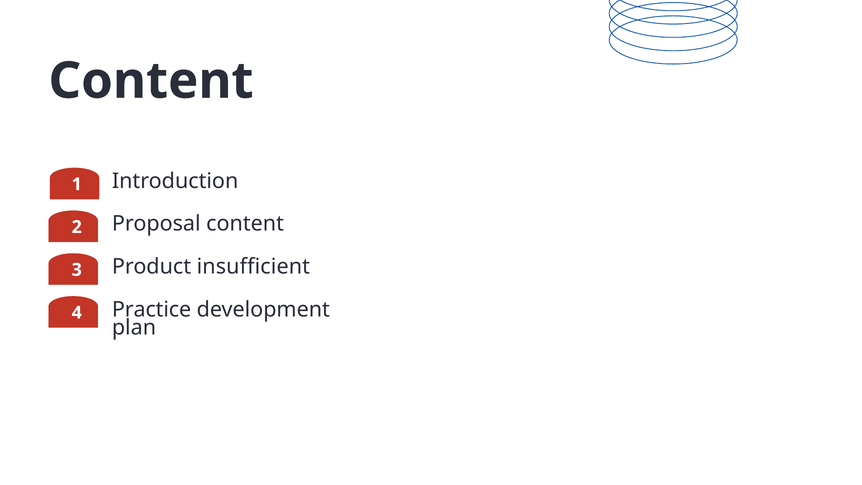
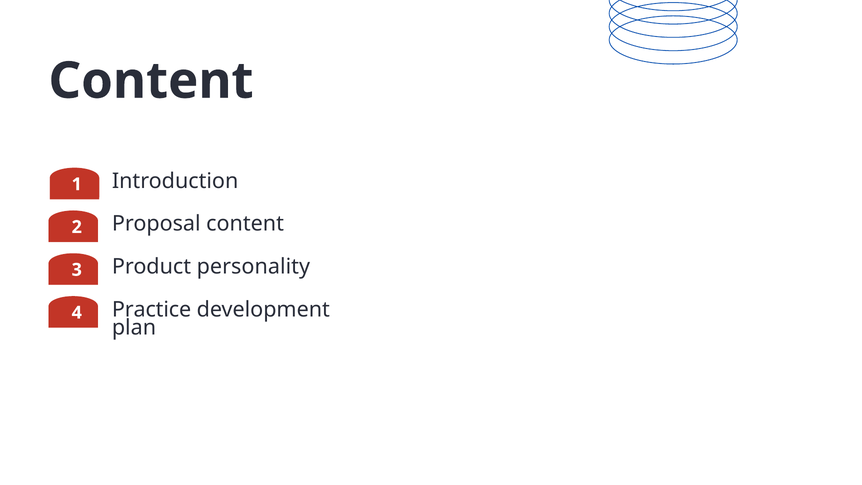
insufficient: insufficient -> personality
